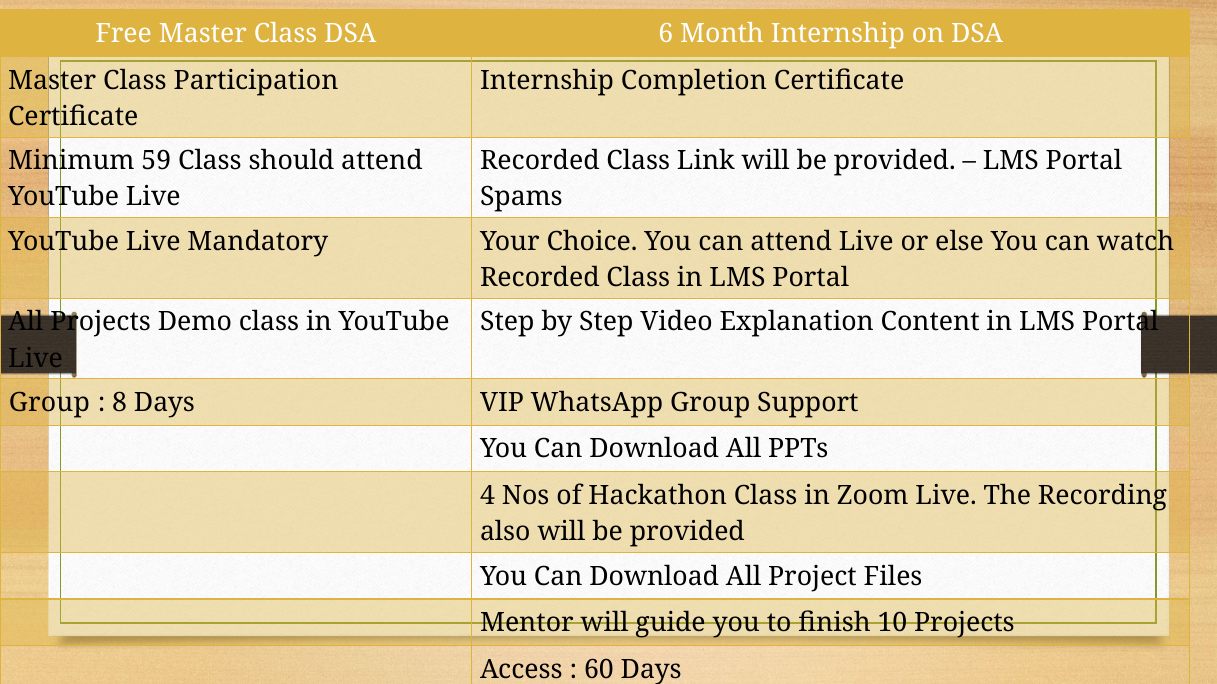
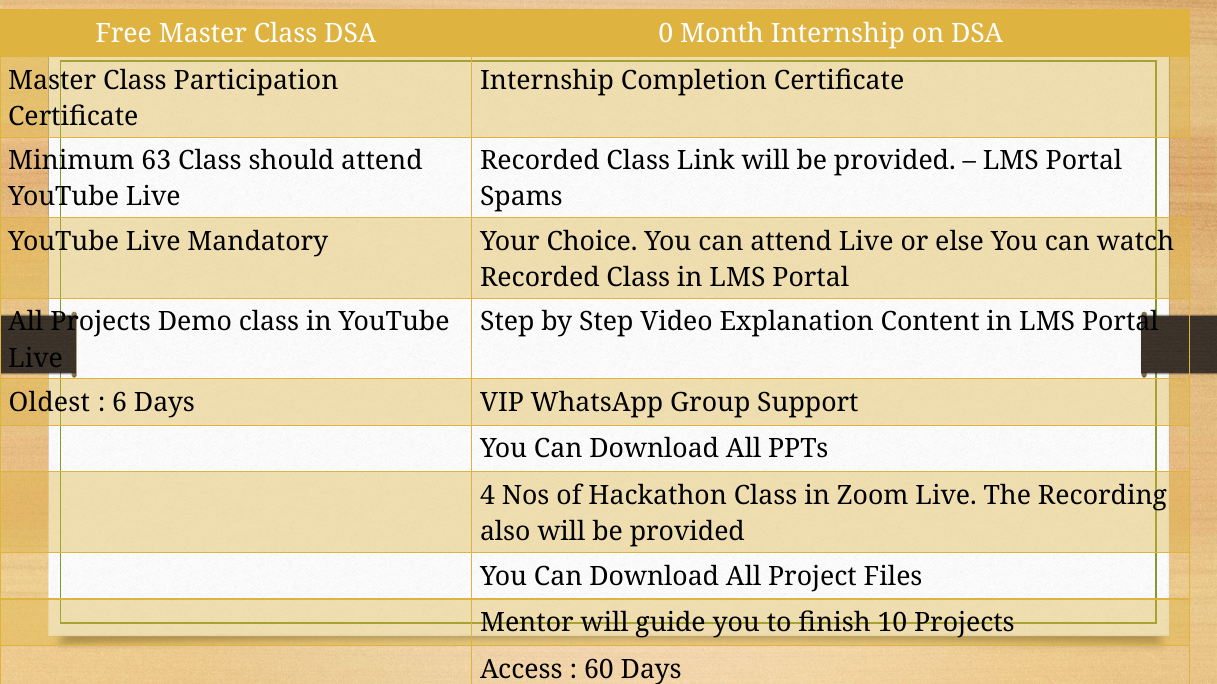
6: 6 -> 0
59: 59 -> 63
Group at (49, 403): Group -> Oldest
8: 8 -> 6
